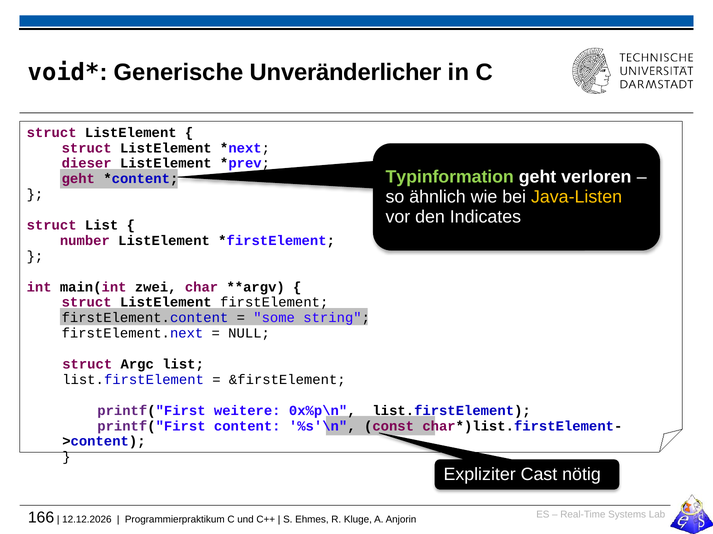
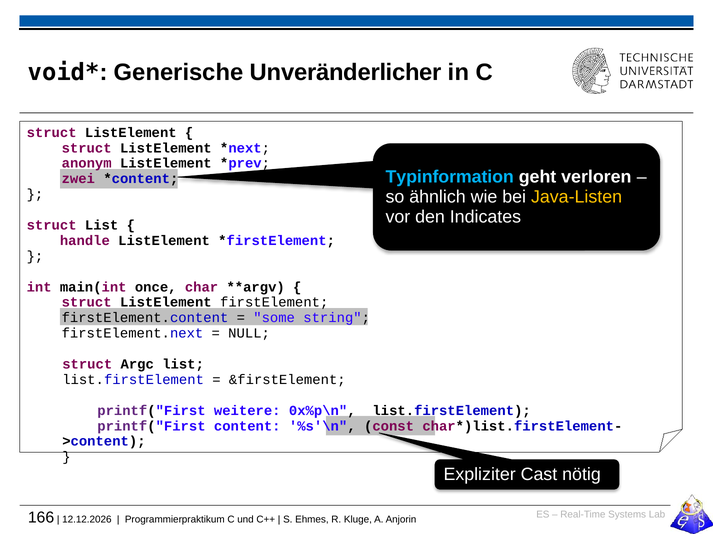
dieser: dieser -> anonym
Typinformation colour: light green -> light blue
geht at (78, 179): geht -> zwei
number: number -> handle
zwei: zwei -> once
